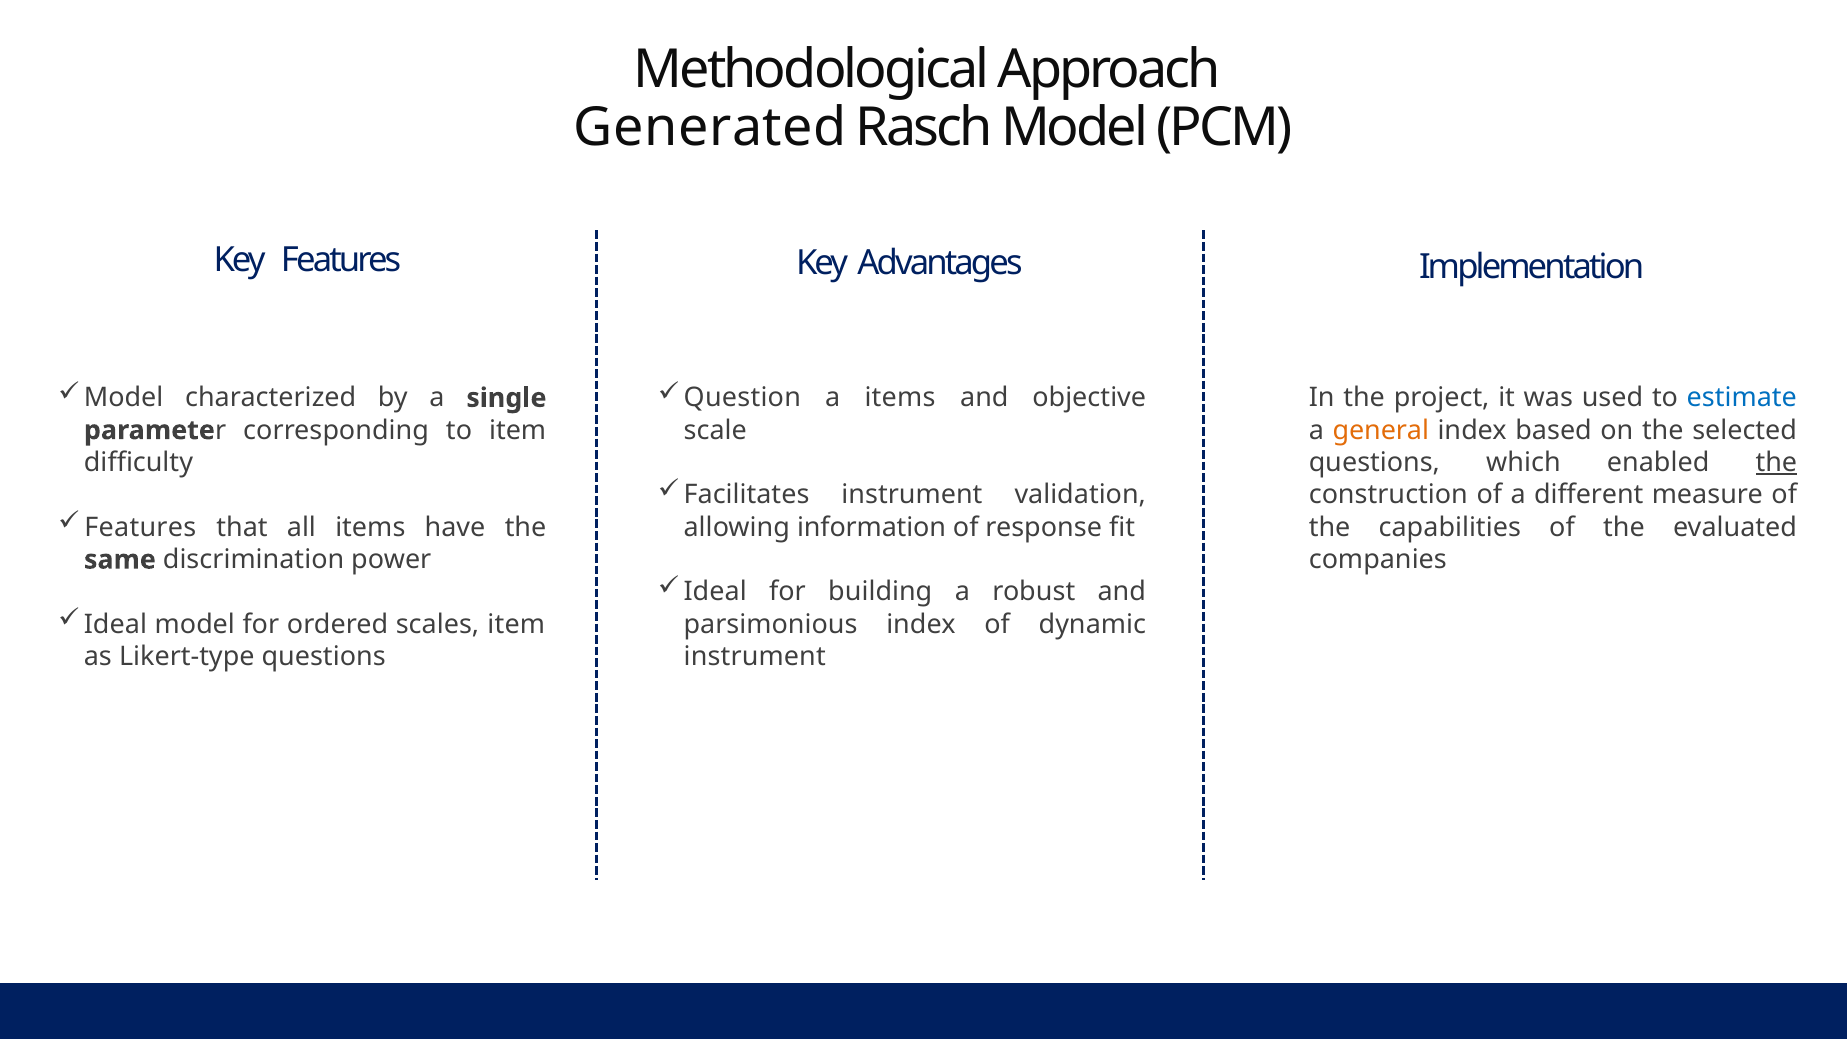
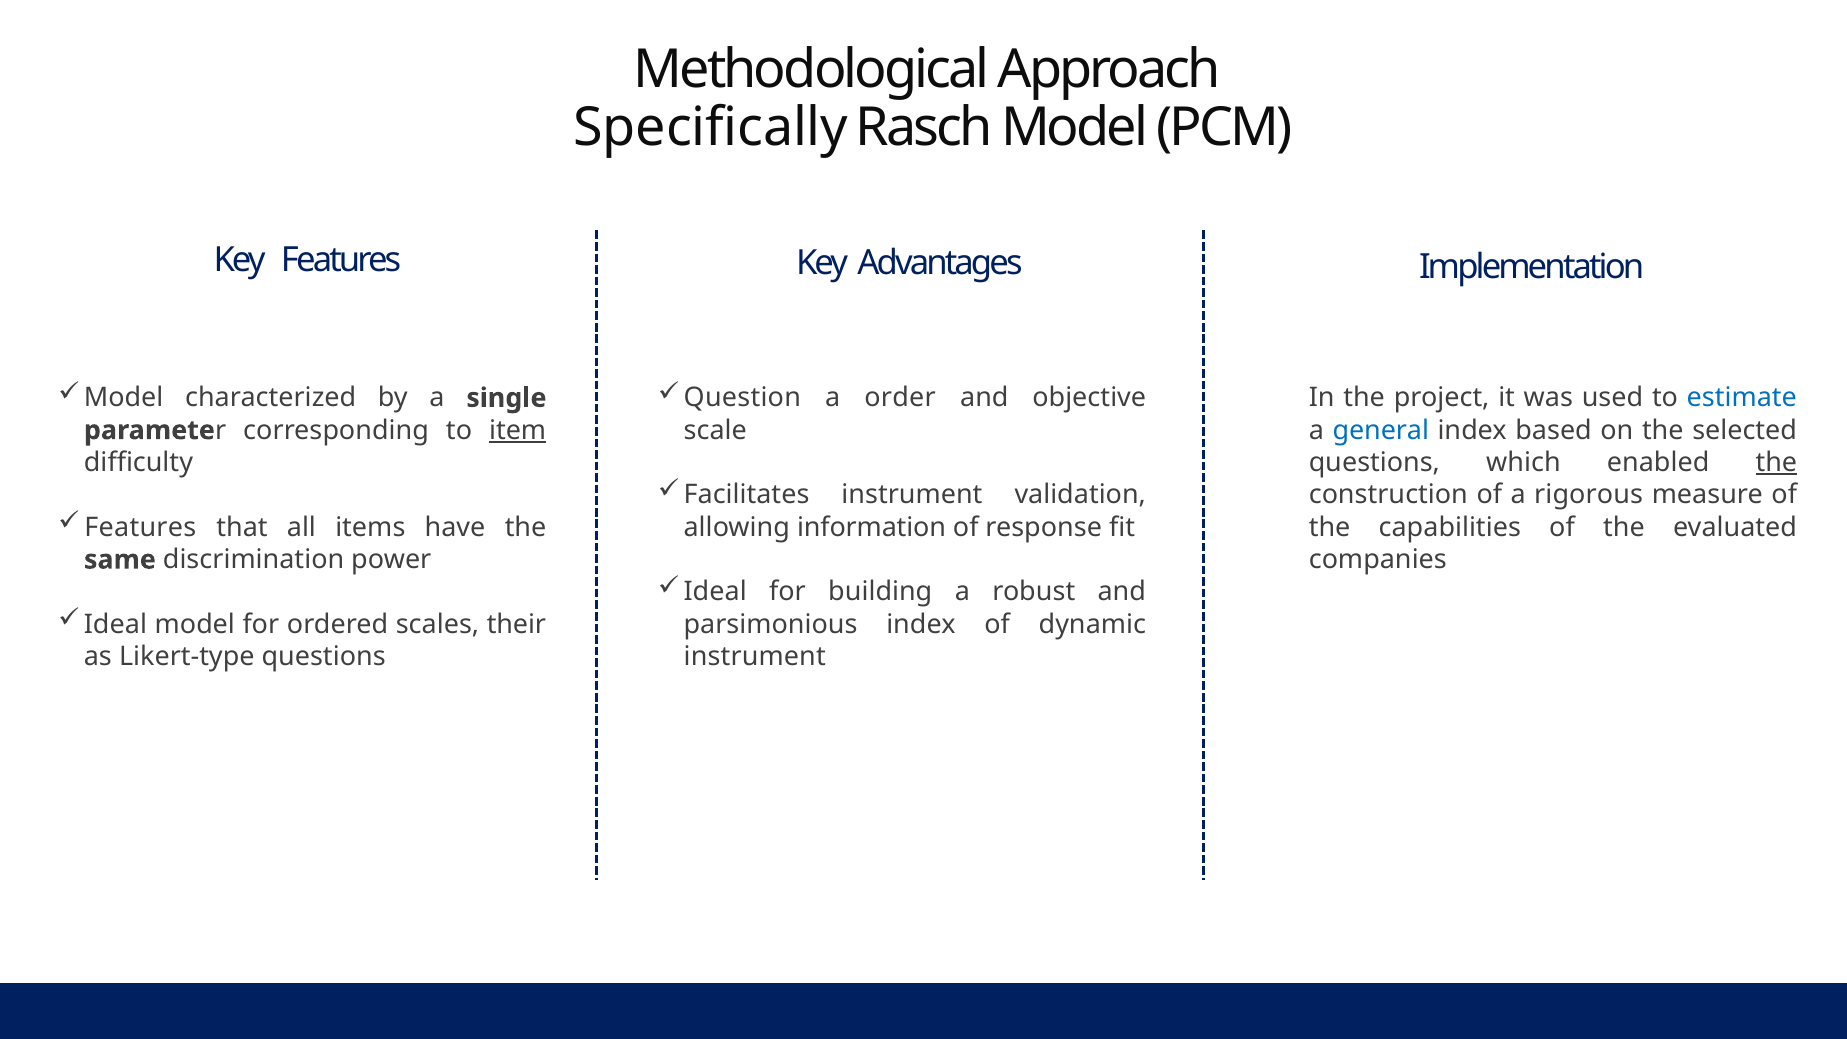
Generated: Generated -> Specifically
a items: items -> order
item at (518, 430) underline: none -> present
general colour: orange -> blue
different: different -> rigorous
scales item: item -> their
